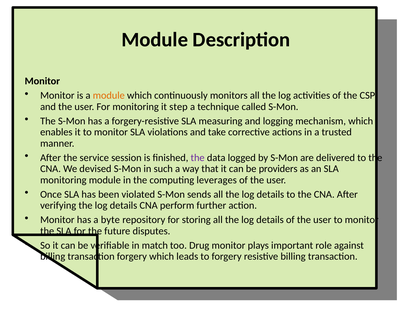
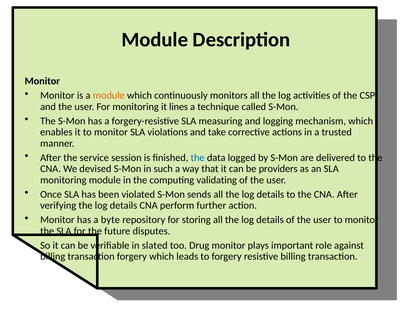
step: step -> lines
the at (198, 158) colour: purple -> blue
leverages: leverages -> validating
match: match -> slated
